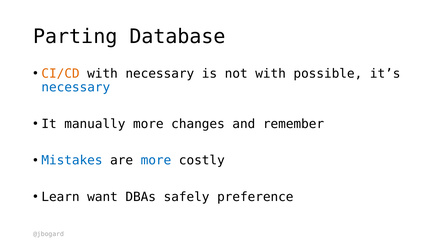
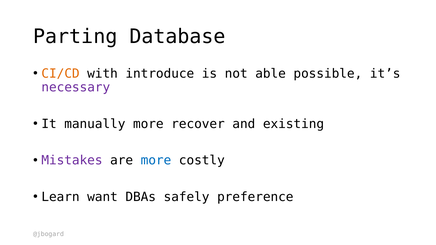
with necessary: necessary -> introduce
not with: with -> able
necessary at (76, 87) colour: blue -> purple
changes: changes -> recover
remember: remember -> existing
Mistakes colour: blue -> purple
